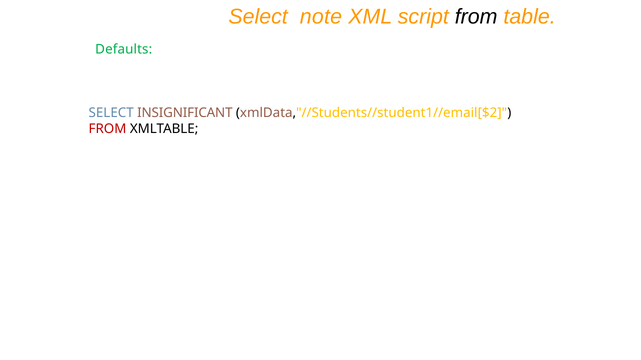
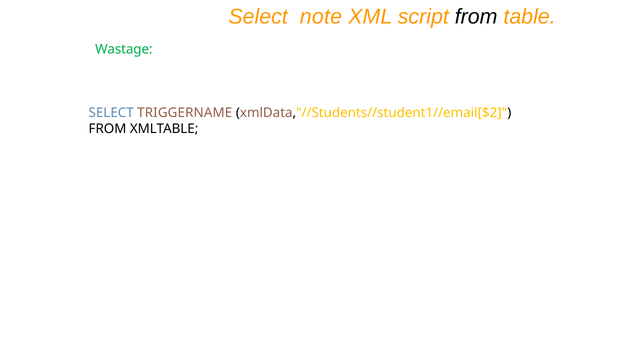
Defaults: Defaults -> Wastage
INSIGNIFICANT: INSIGNIFICANT -> TRIGGERNAME
FROM at (108, 129) colour: red -> black
